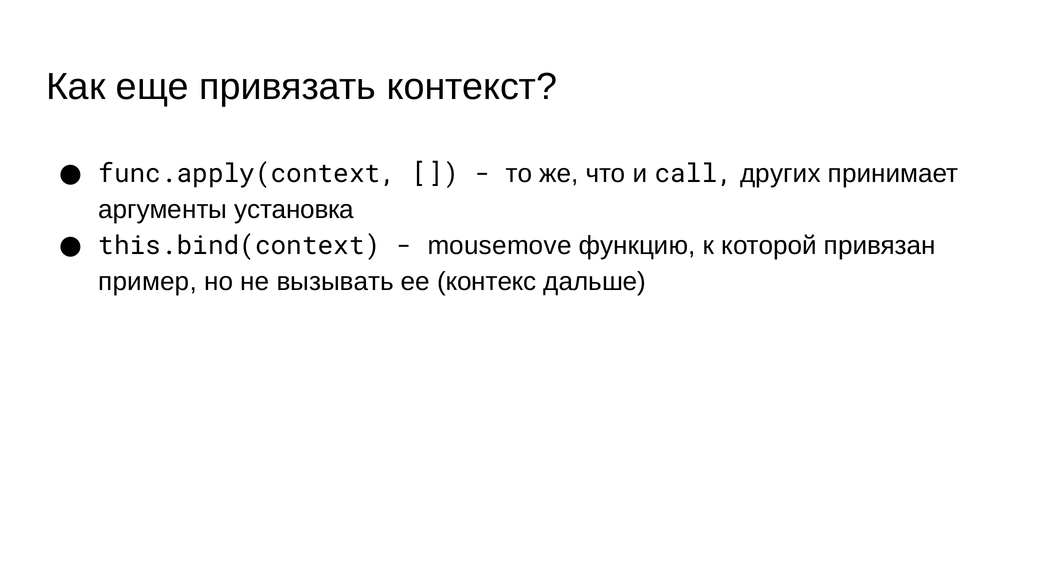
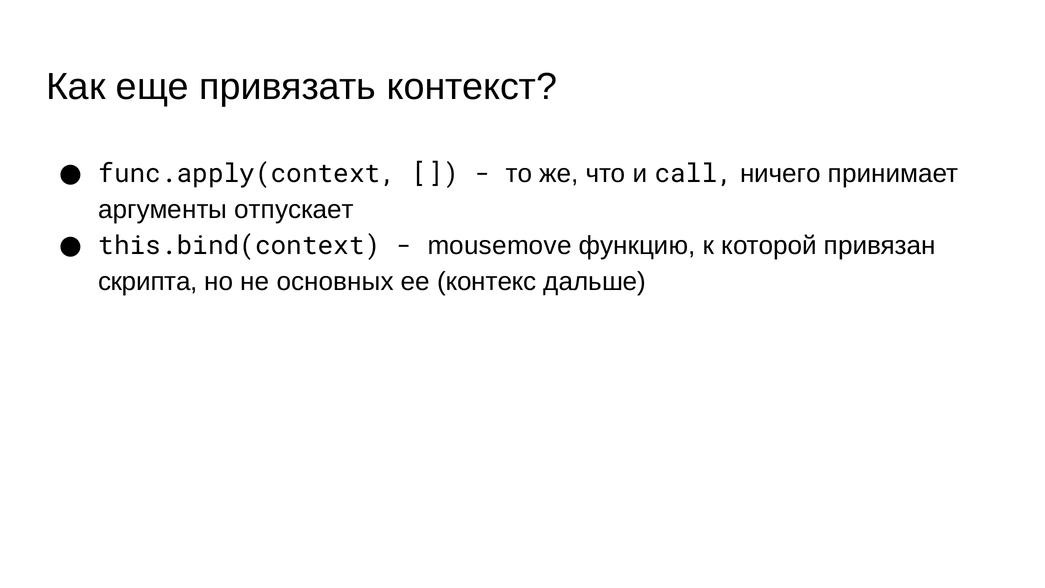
других: других -> ничего
установка: установка -> отпускает
пример: пример -> скрипта
вызывать: вызывать -> основных
